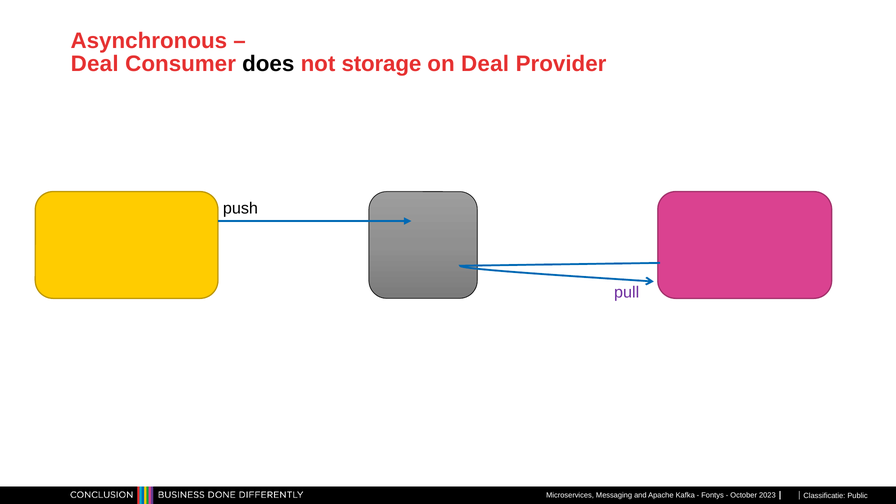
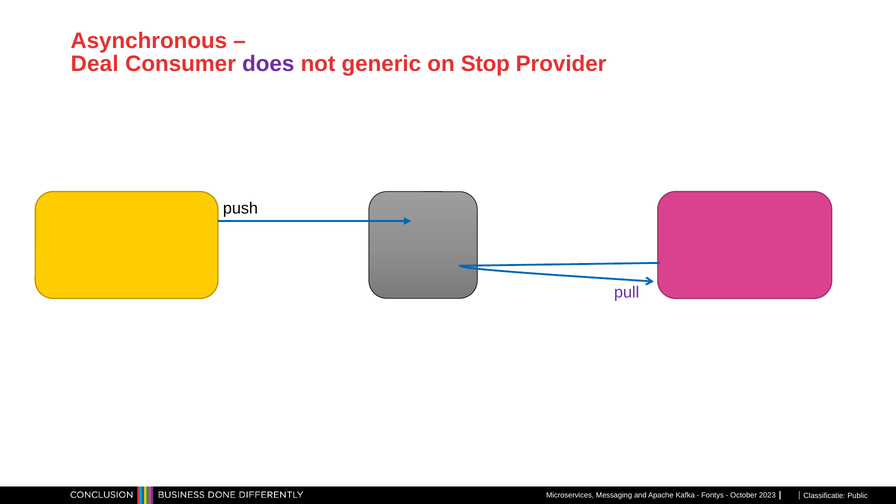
does colour: black -> purple
storage: storage -> generic
on Deal: Deal -> Stop
